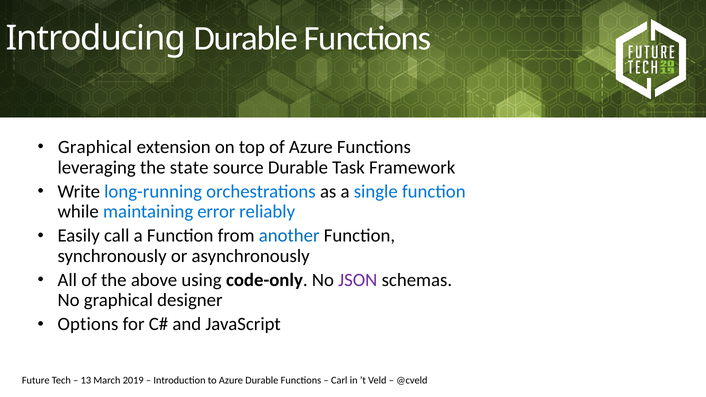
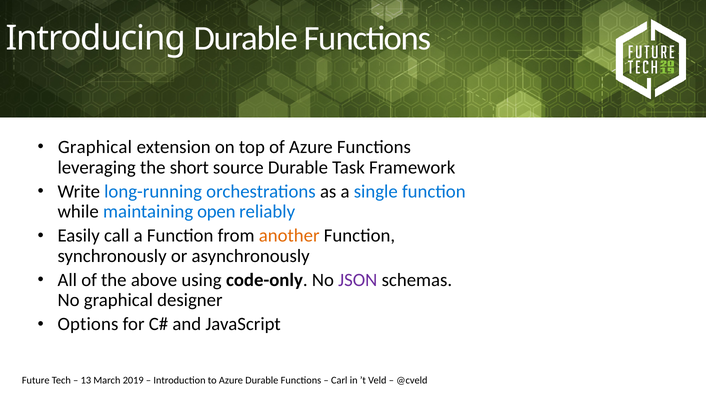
state: state -> short
error: error -> open
another colour: blue -> orange
